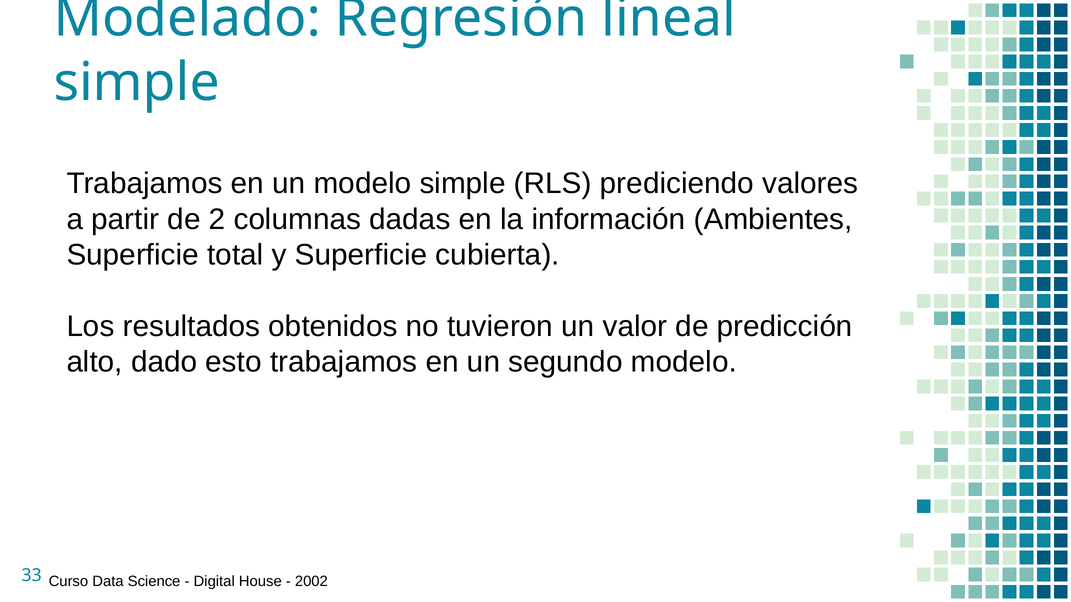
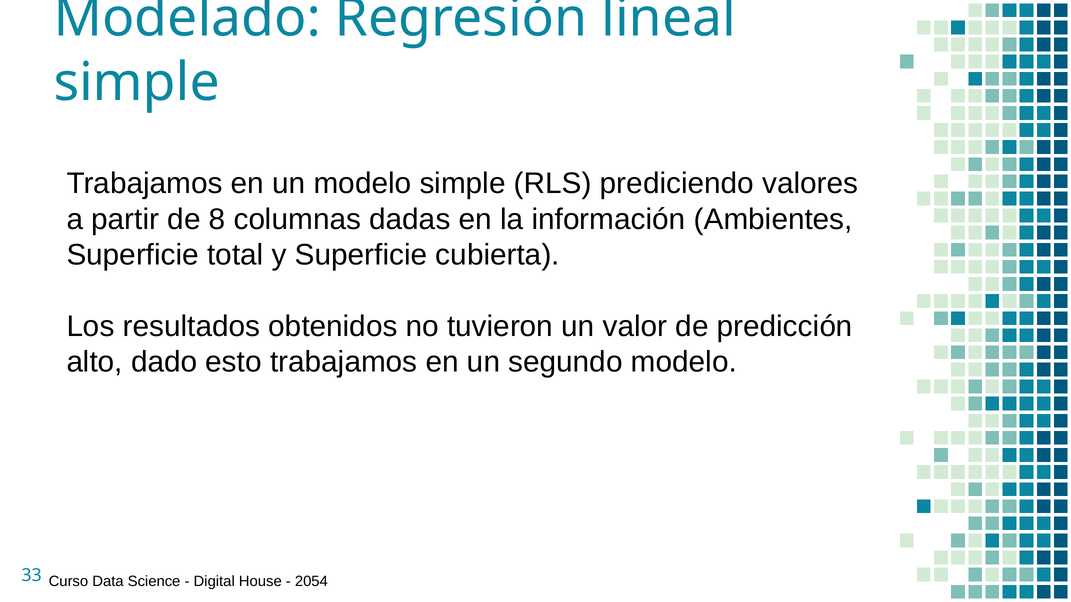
2: 2 -> 8
2002: 2002 -> 2054
